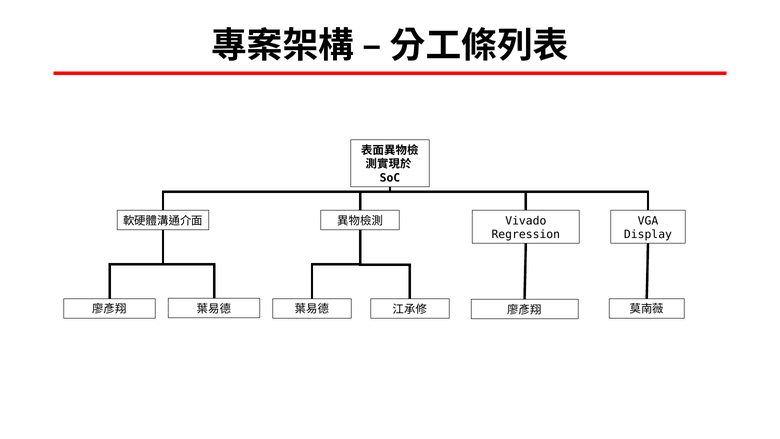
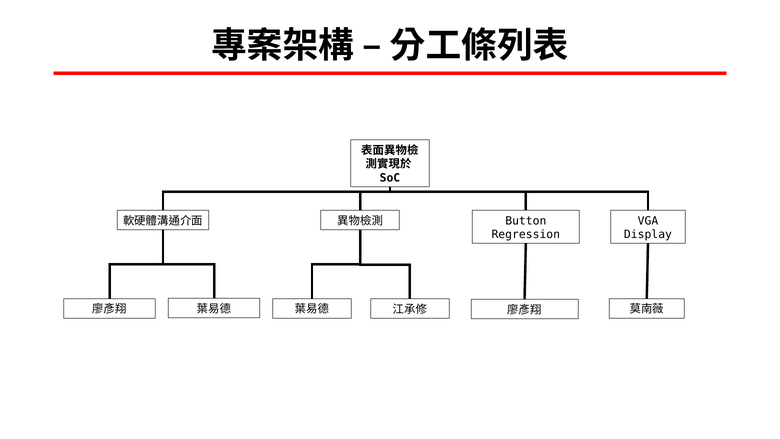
Vivado: Vivado -> Button
